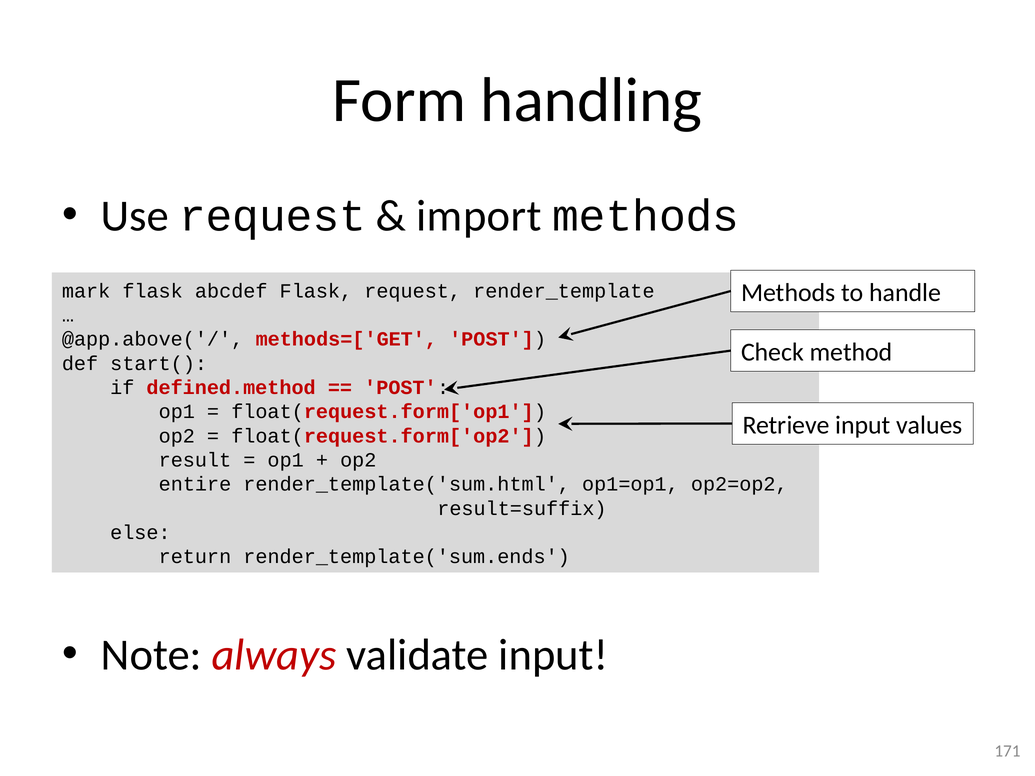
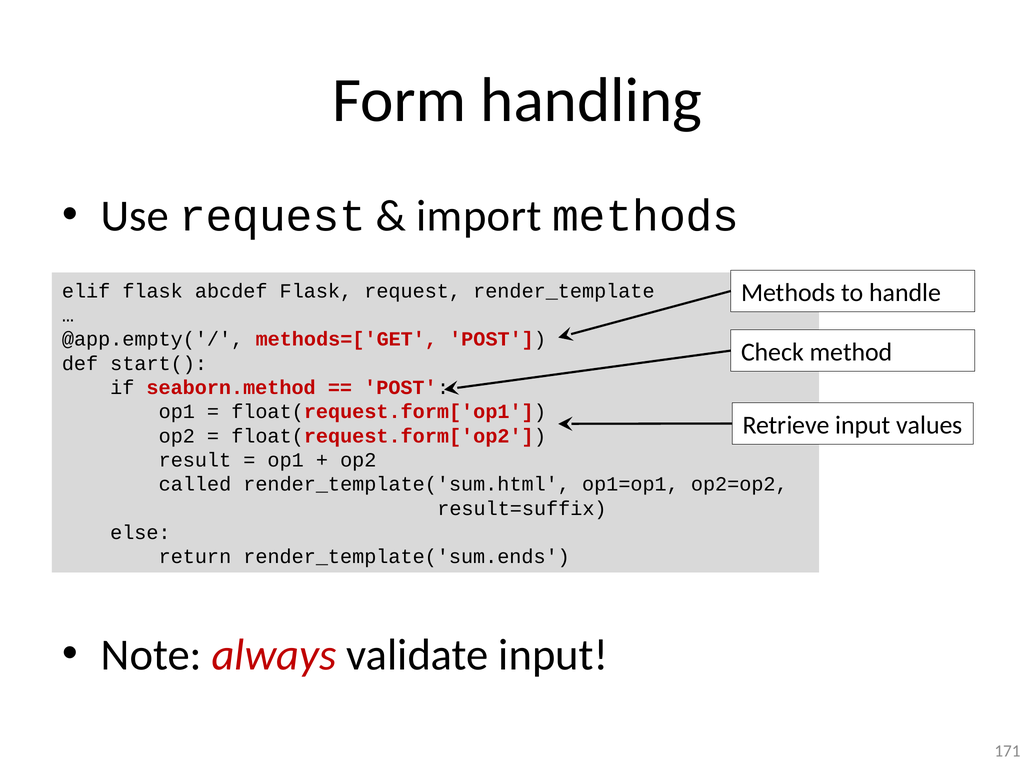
mark: mark -> elif
@app.above('/: @app.above('/ -> @app.empty('/
defined.method: defined.method -> seaborn.method
entire: entire -> called
